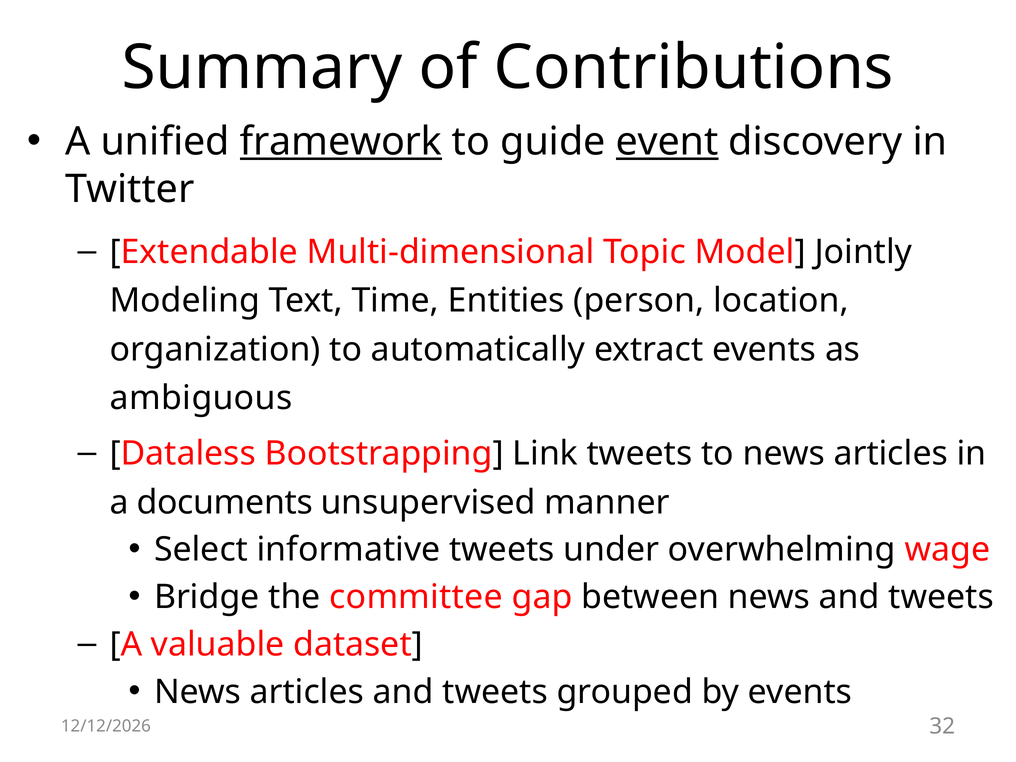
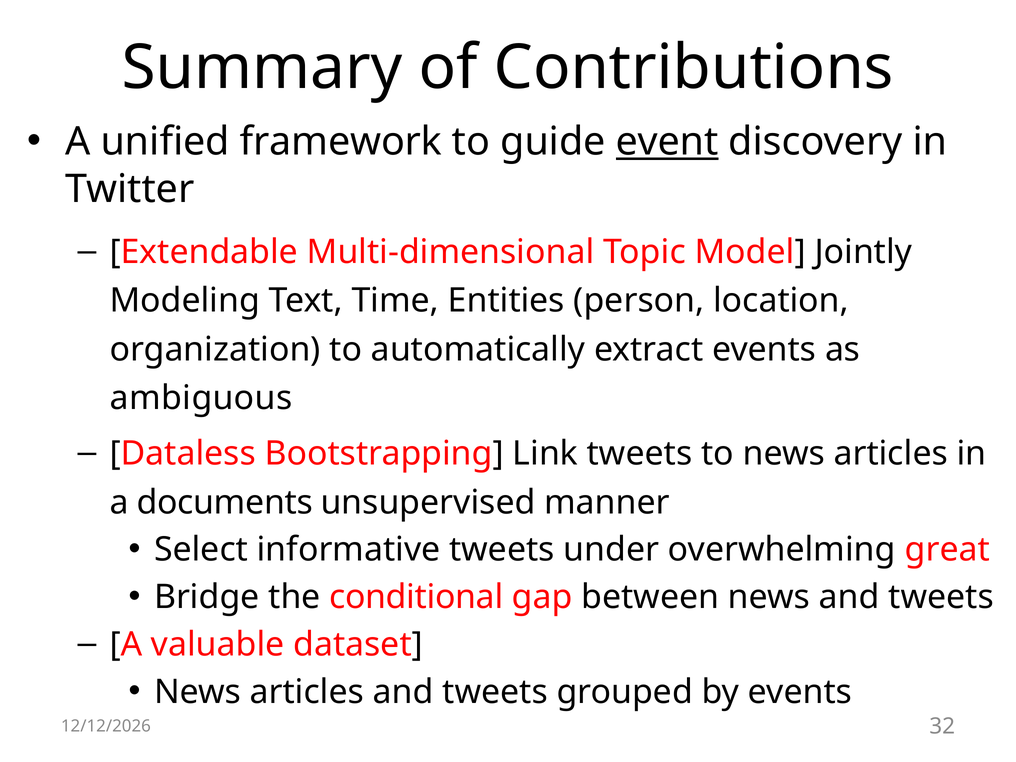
framework underline: present -> none
wage: wage -> great
committee: committee -> conditional
